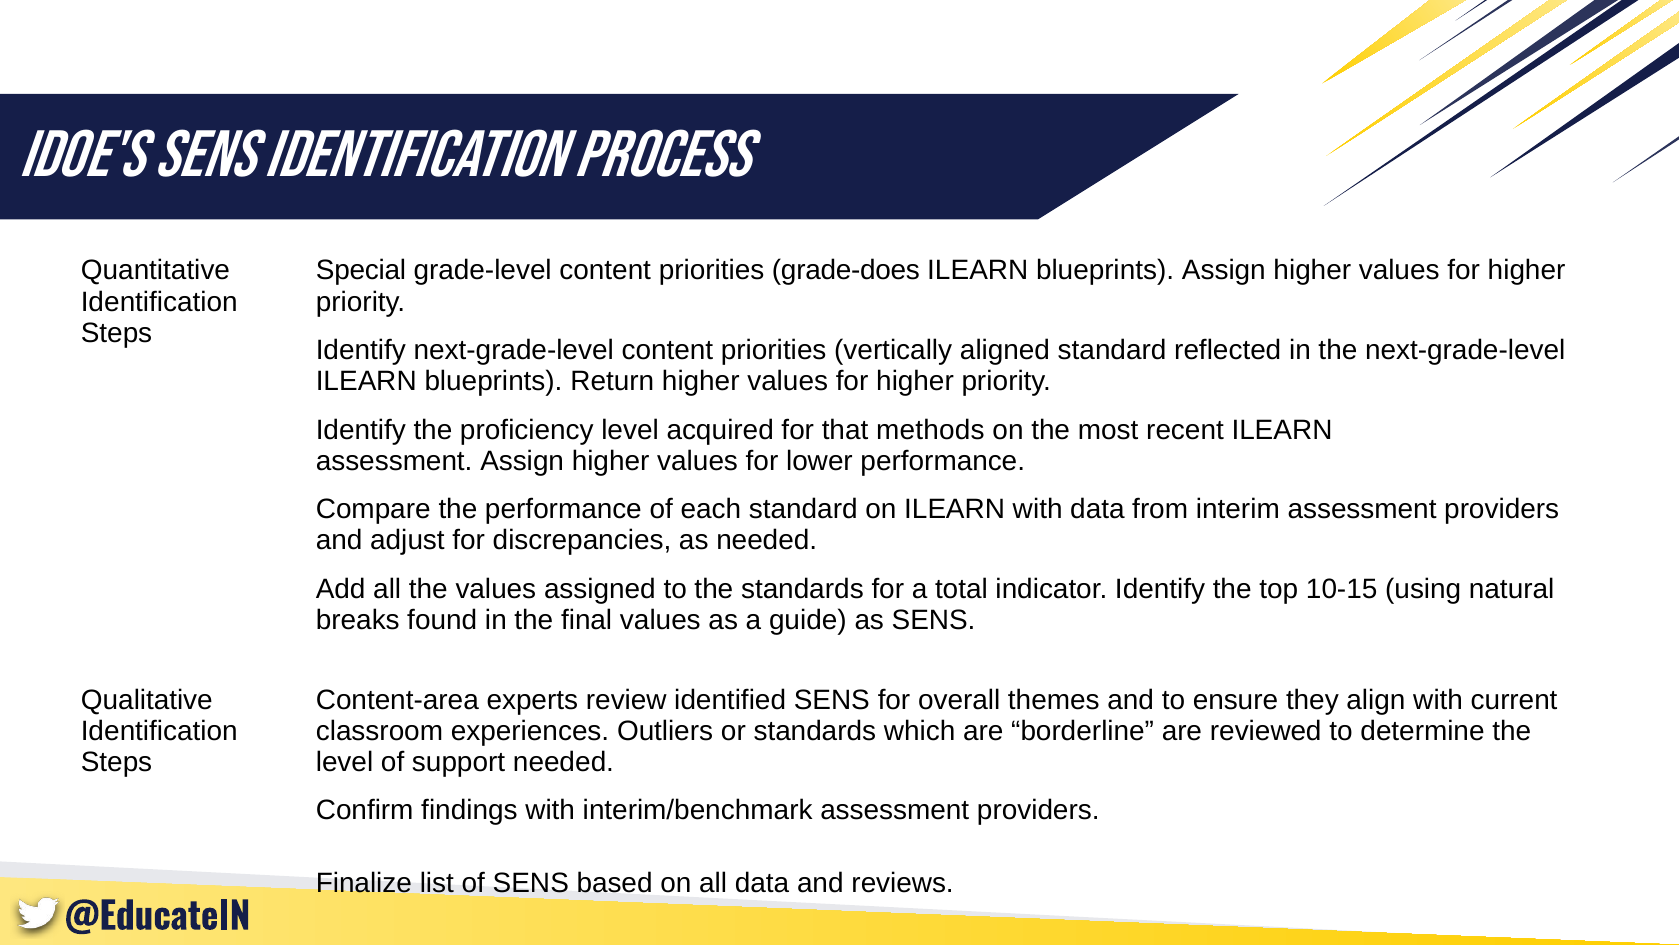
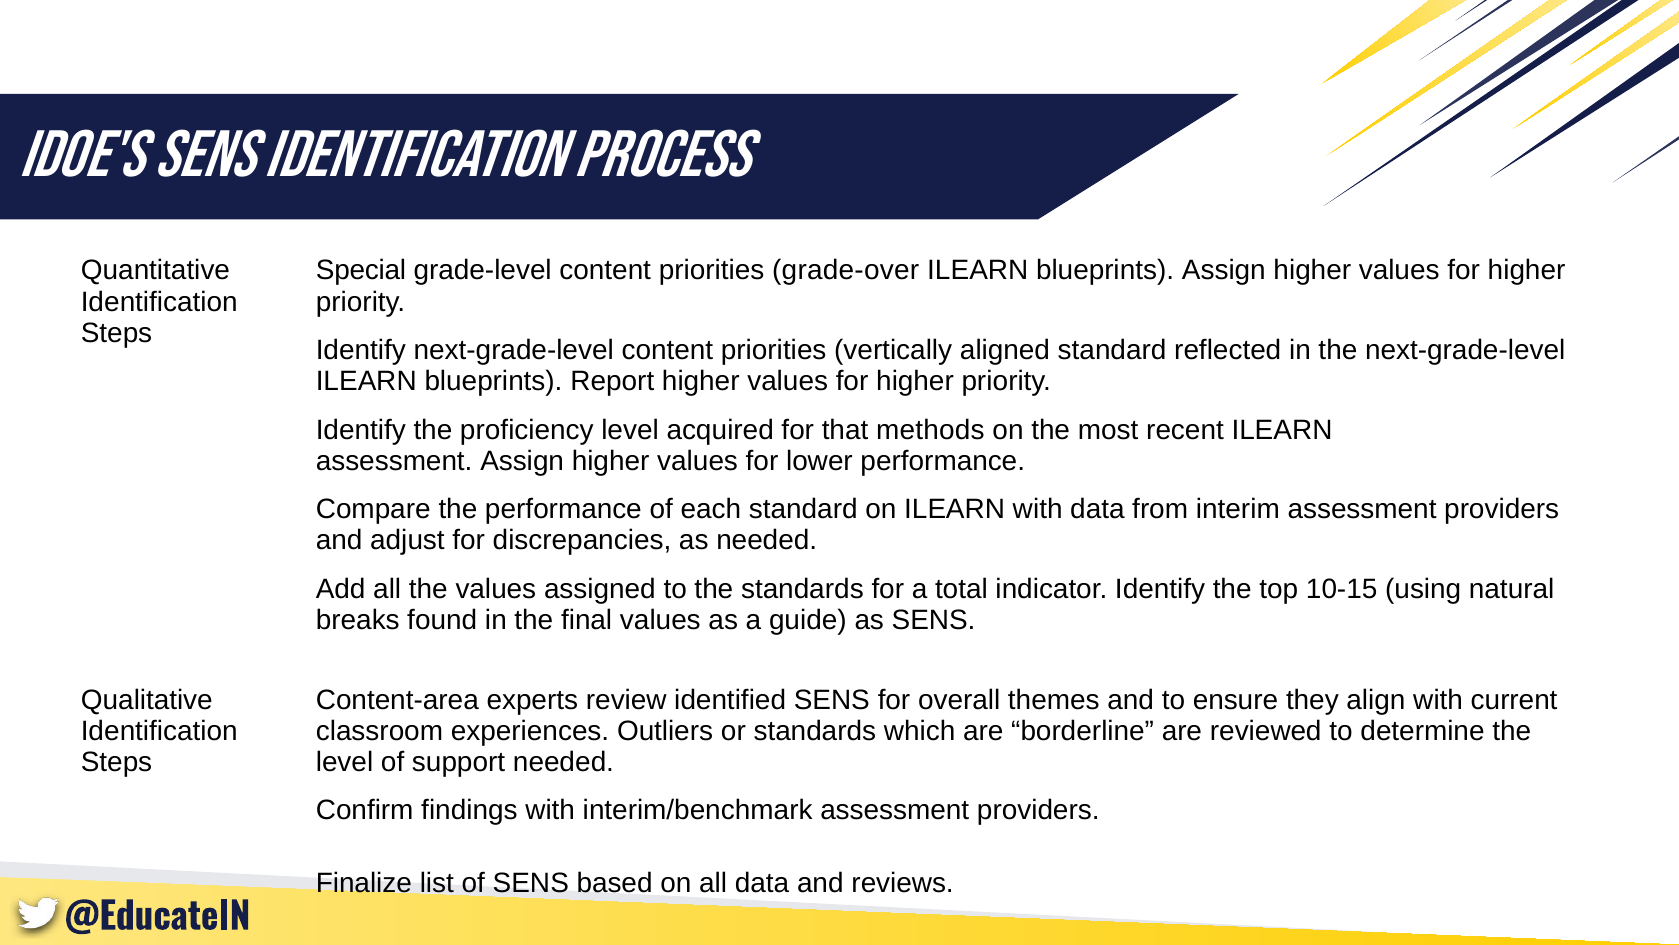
grade-does: grade-does -> grade-over
Return: Return -> Report
